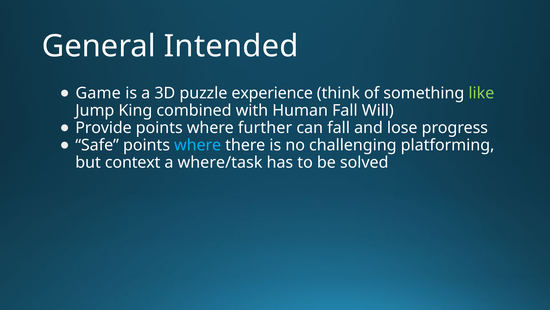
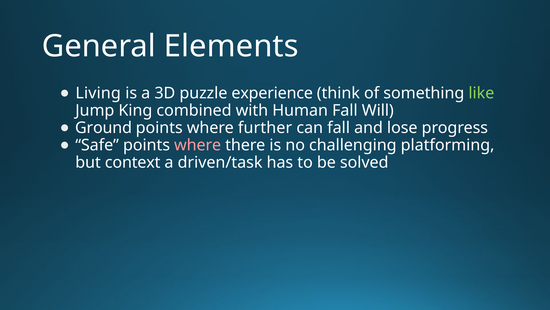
Intended: Intended -> Elements
Game: Game -> Living
Provide: Provide -> Ground
where at (198, 145) colour: light blue -> pink
where/task: where/task -> driven/task
